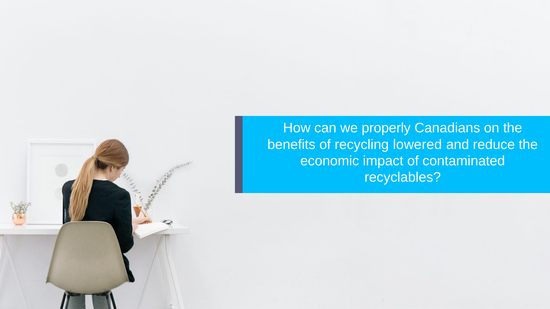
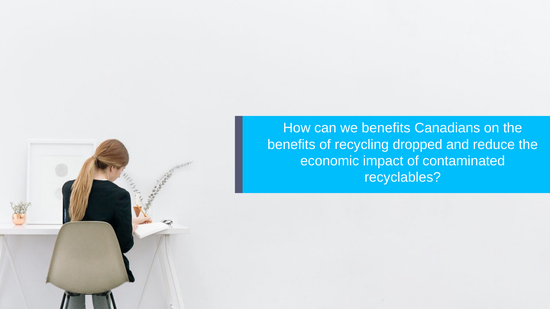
we properly: properly -> benefits
lowered: lowered -> dropped
